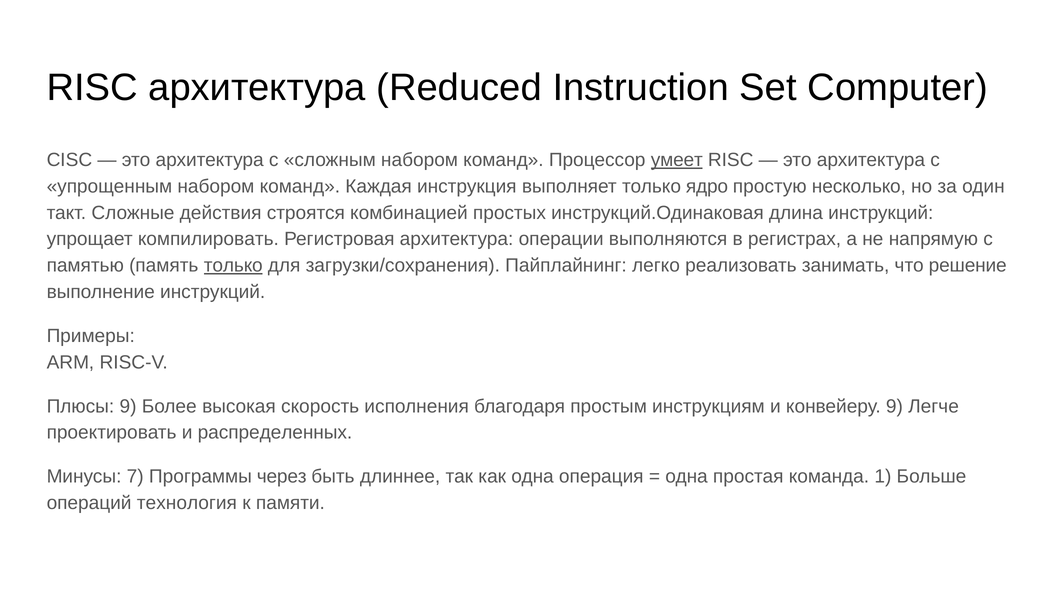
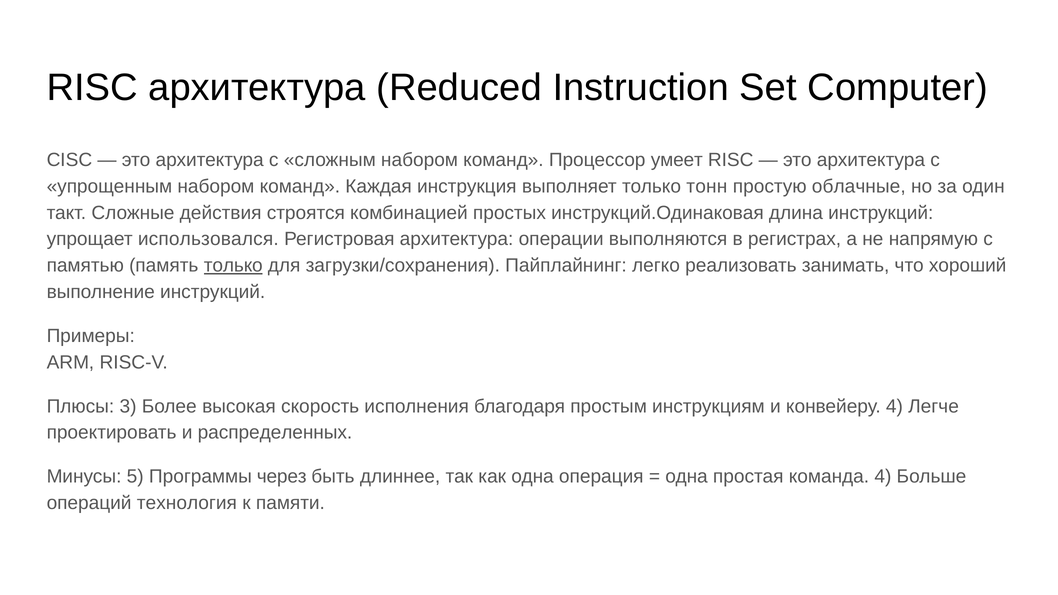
умеет underline: present -> none
ядро: ядро -> тонн
несколько: несколько -> облачные
компилировать: компилировать -> использовался
решение: решение -> хороший
Плюсы 9: 9 -> 3
конвейеру 9: 9 -> 4
7: 7 -> 5
команда 1: 1 -> 4
